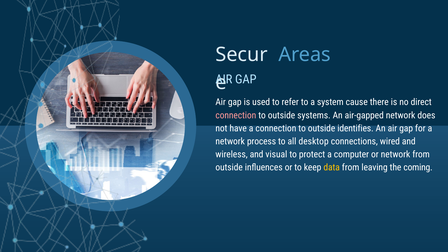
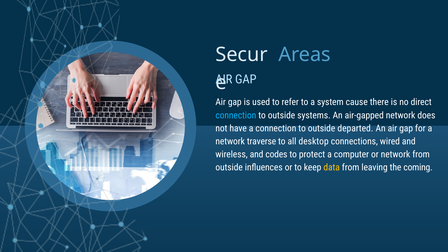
connection at (236, 115) colour: pink -> light blue
identifies: identifies -> departed
process: process -> traverse
visual: visual -> codes
